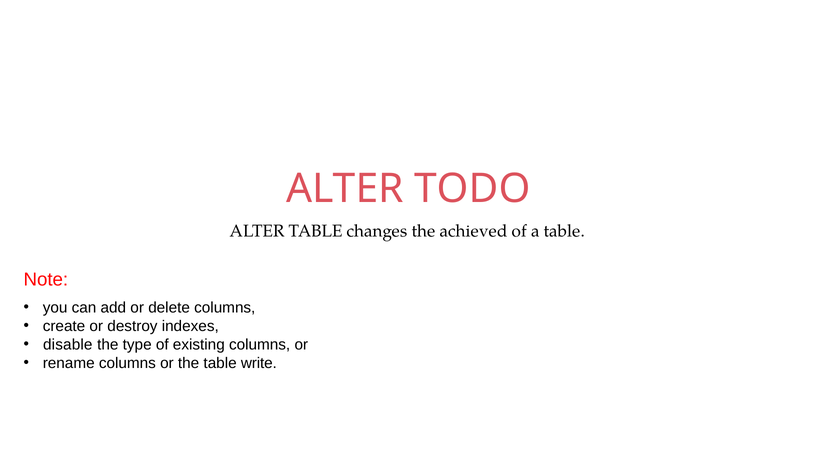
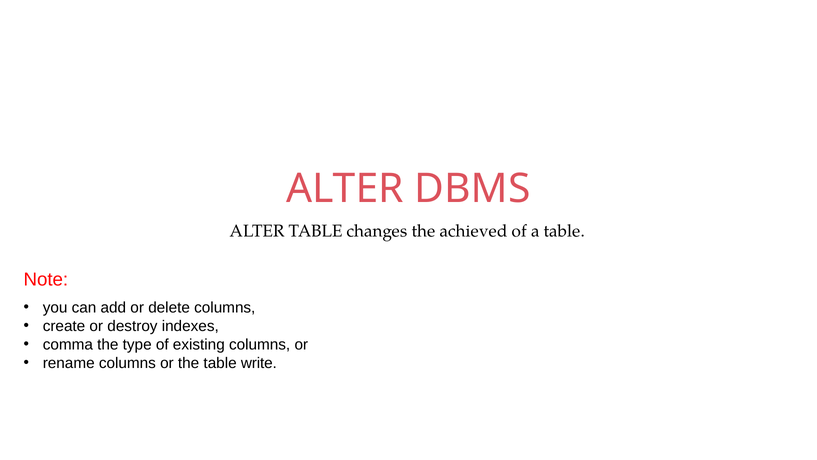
TODO: TODO -> DBMS
disable: disable -> comma
